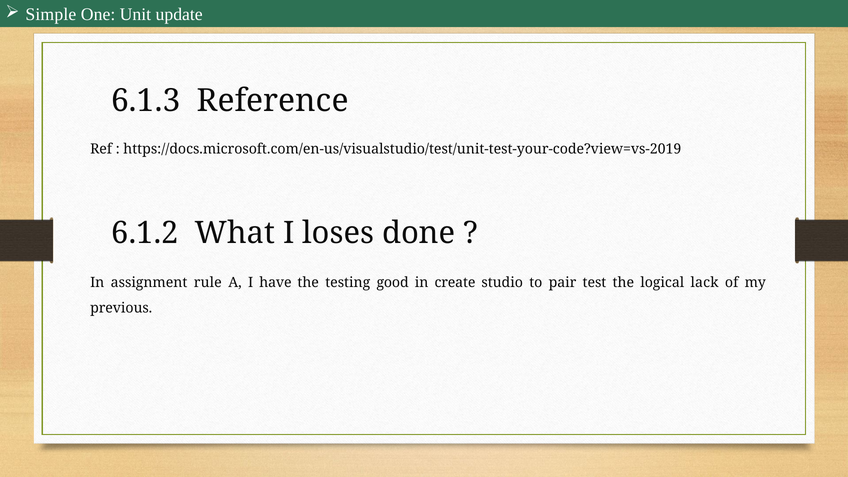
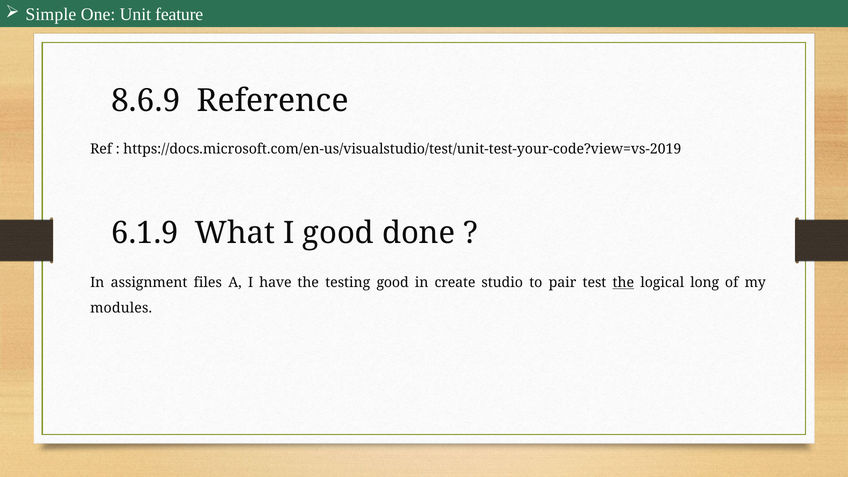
update: update -> feature
6.1.3: 6.1.3 -> 8.6.9
6.1.2: 6.1.2 -> 6.1.9
I loses: loses -> good
rule: rule -> files
the at (623, 283) underline: none -> present
lack: lack -> long
previous: previous -> modules
